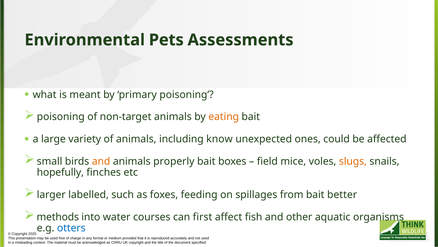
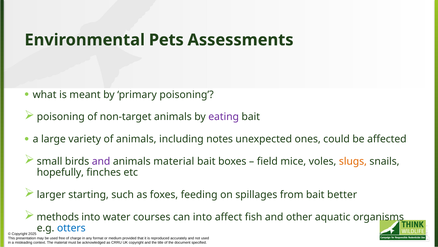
eating colour: orange -> purple
know: know -> notes
and at (101, 161) colour: orange -> purple
animals properly: properly -> material
labelled: labelled -> starting
can first: first -> into
